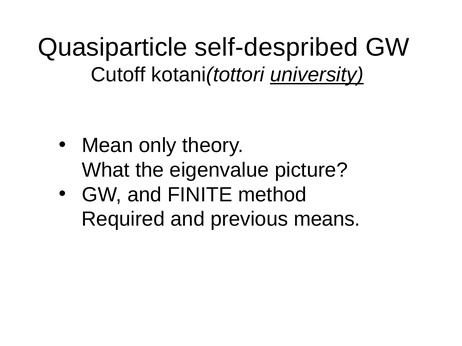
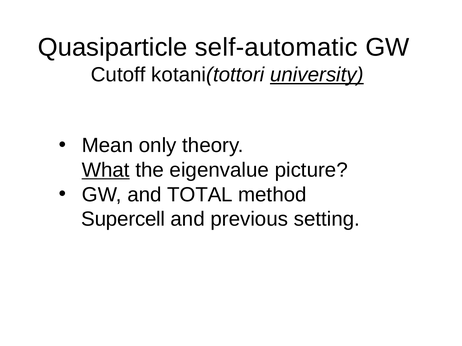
self-despribed: self-despribed -> self-automatic
What underline: none -> present
FINITE: FINITE -> TOTAL
Required: Required -> Supercell
means: means -> setting
